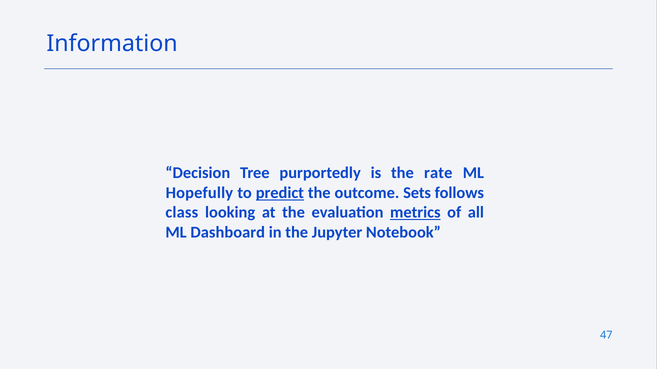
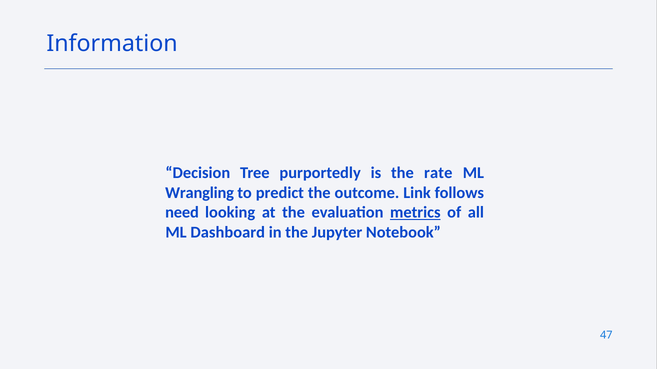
Hopefully: Hopefully -> Wrangling
predict underline: present -> none
Sets: Sets -> Link
class: class -> need
